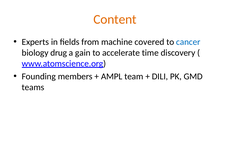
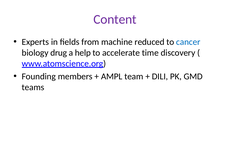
Content colour: orange -> purple
covered: covered -> reduced
gain: gain -> help
